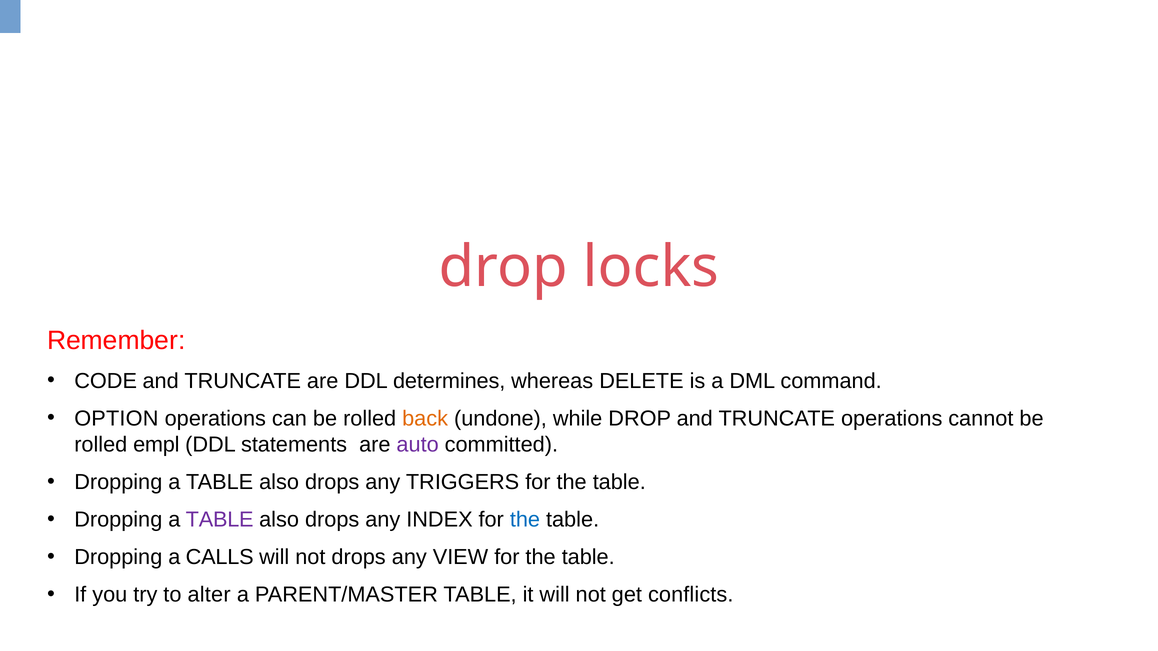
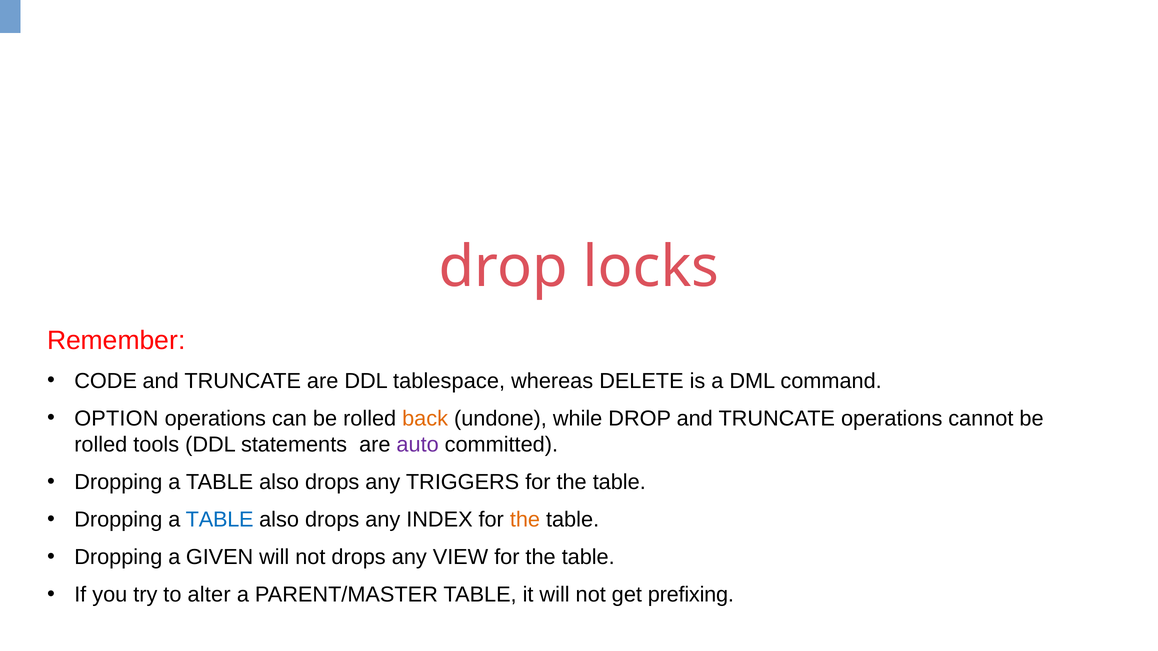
determines: determines -> tablespace
empl: empl -> tools
TABLE at (220, 520) colour: purple -> blue
the at (525, 520) colour: blue -> orange
CALLS: CALLS -> GIVEN
conflicts: conflicts -> prefixing
